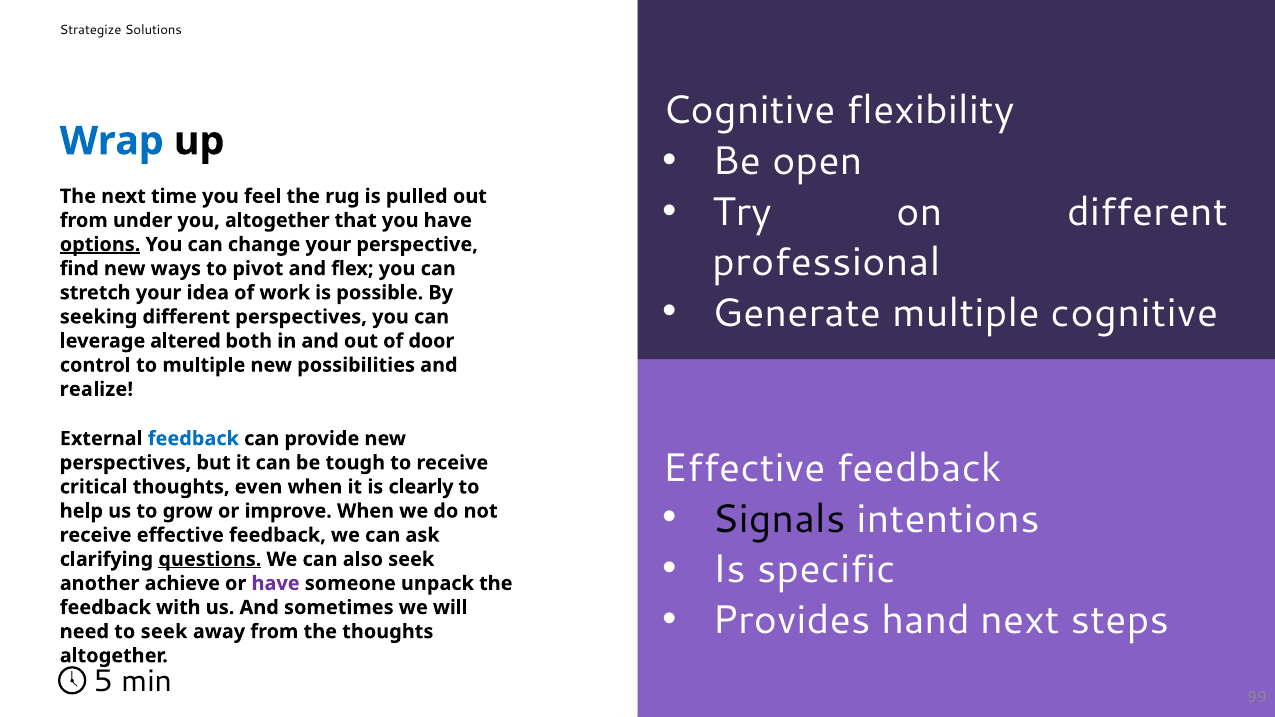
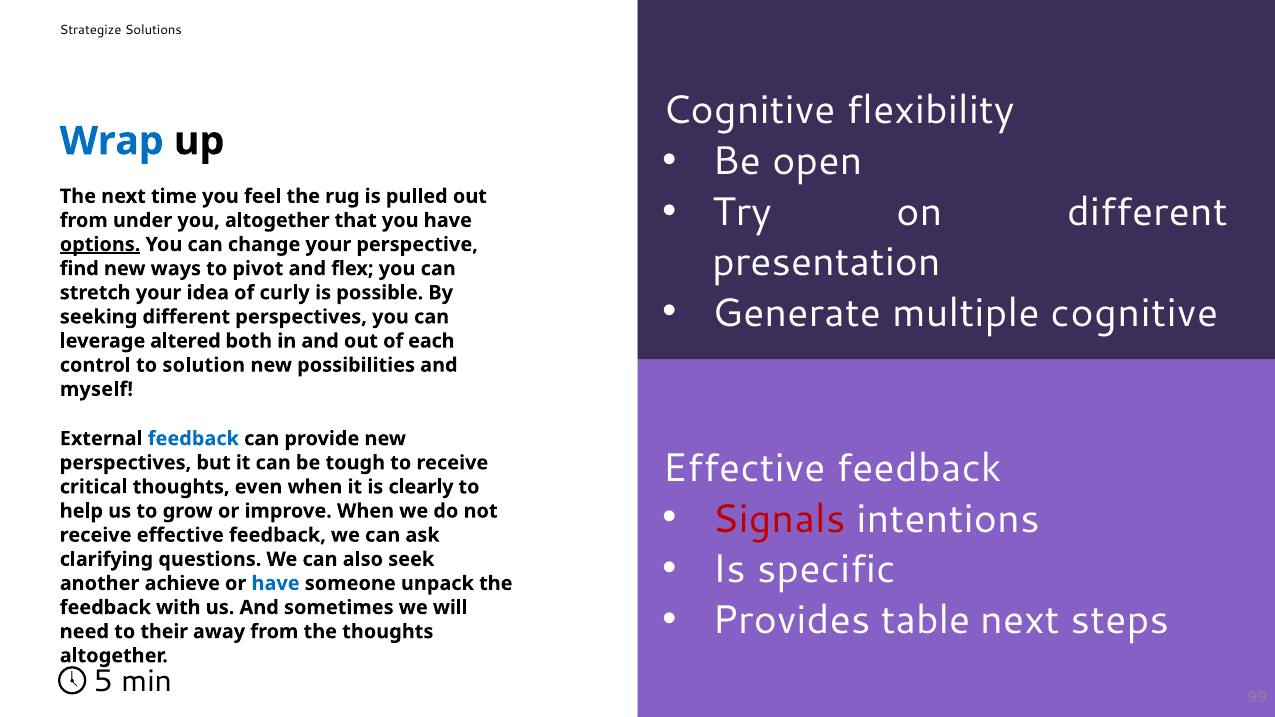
professional: professional -> presentation
work: work -> curly
door: door -> each
to multiple: multiple -> solution
realize: realize -> myself
Signals colour: black -> red
questions underline: present -> none
have at (276, 584) colour: purple -> blue
hand: hand -> table
to seek: seek -> their
